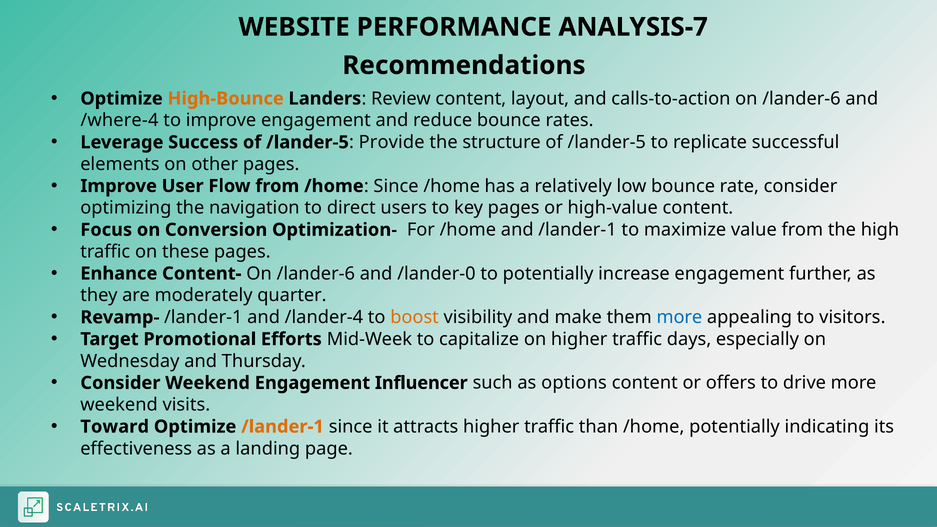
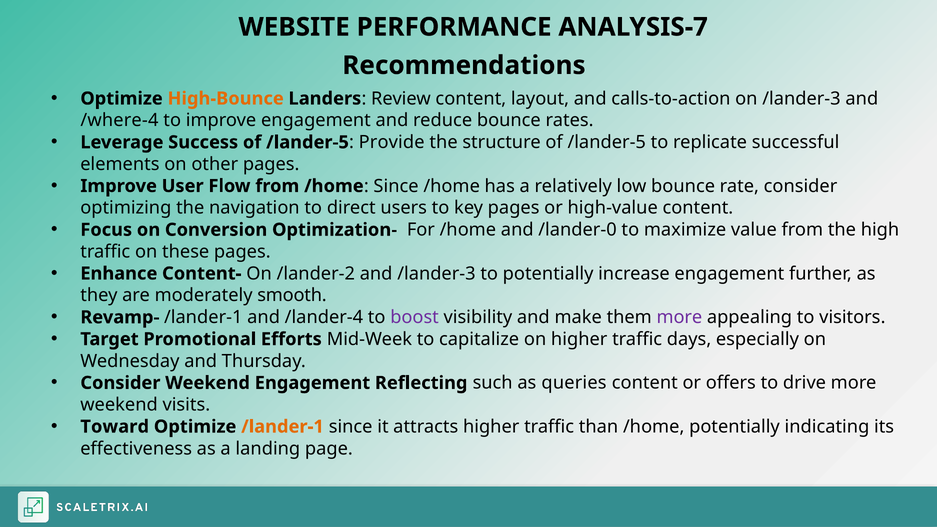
calls-to-action on /lander-6: /lander-6 -> /lander-3
and /lander-1: /lander-1 -> /lander-0
Content- On /lander-6: /lander-6 -> /lander-2
and /lander-0: /lander-0 -> /lander-3
quarter: quarter -> smooth
boost colour: orange -> purple
more at (679, 317) colour: blue -> purple
Influencer: Influencer -> Reflecting
options: options -> queries
